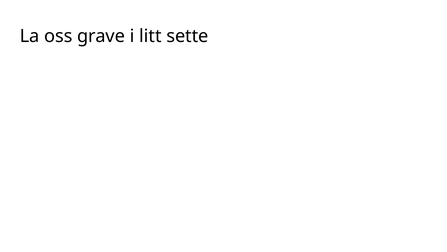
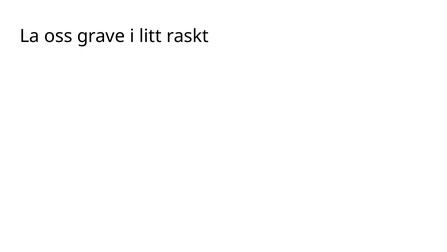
sette: sette -> raskt
